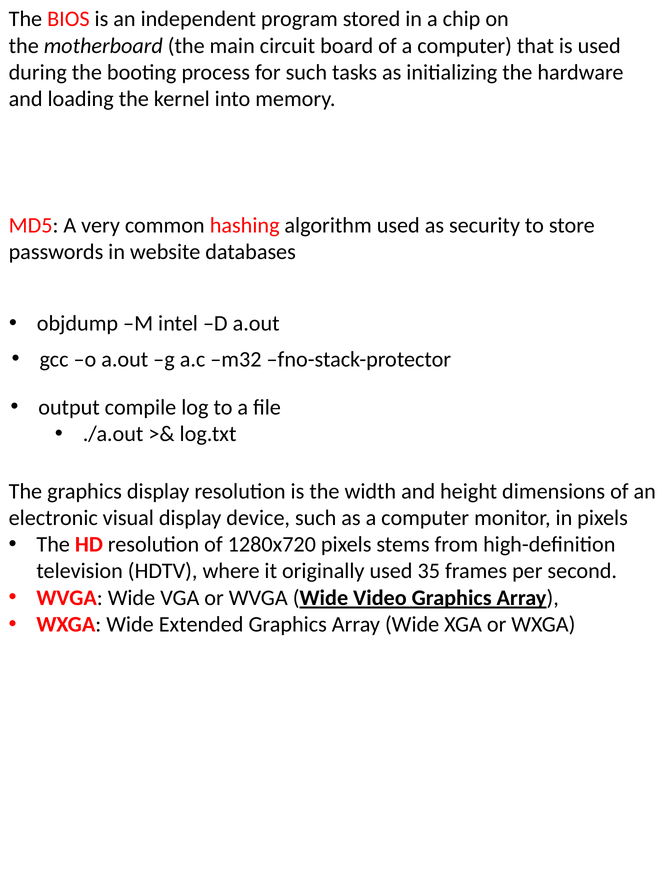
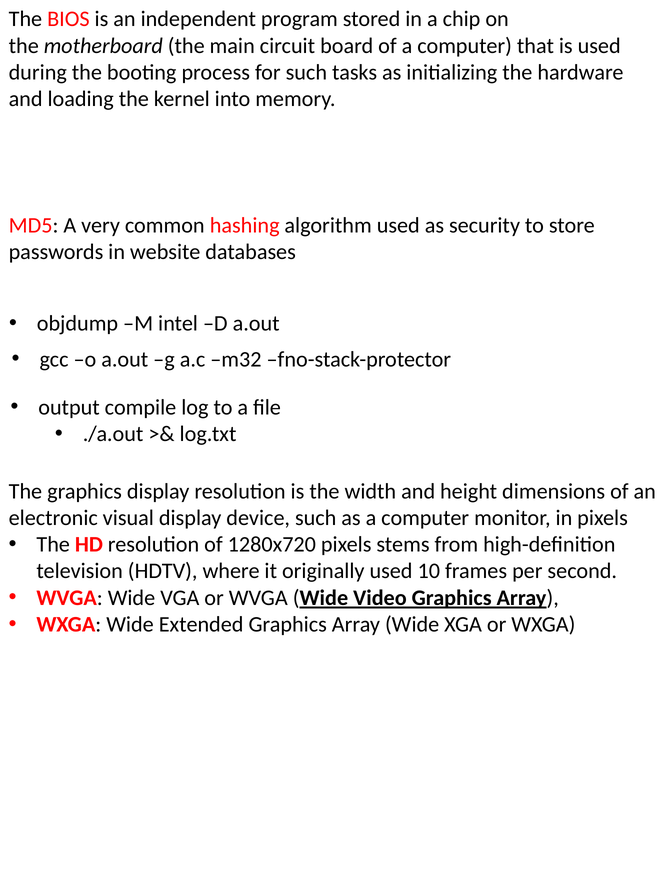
35: 35 -> 10
